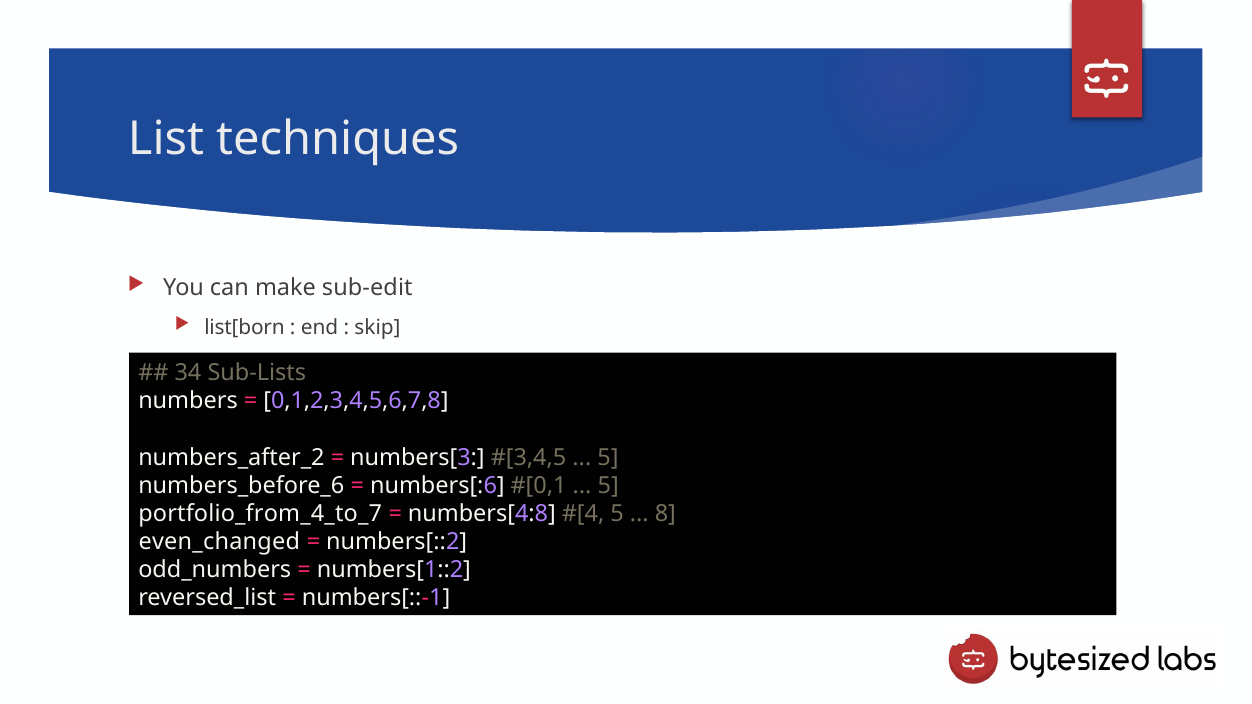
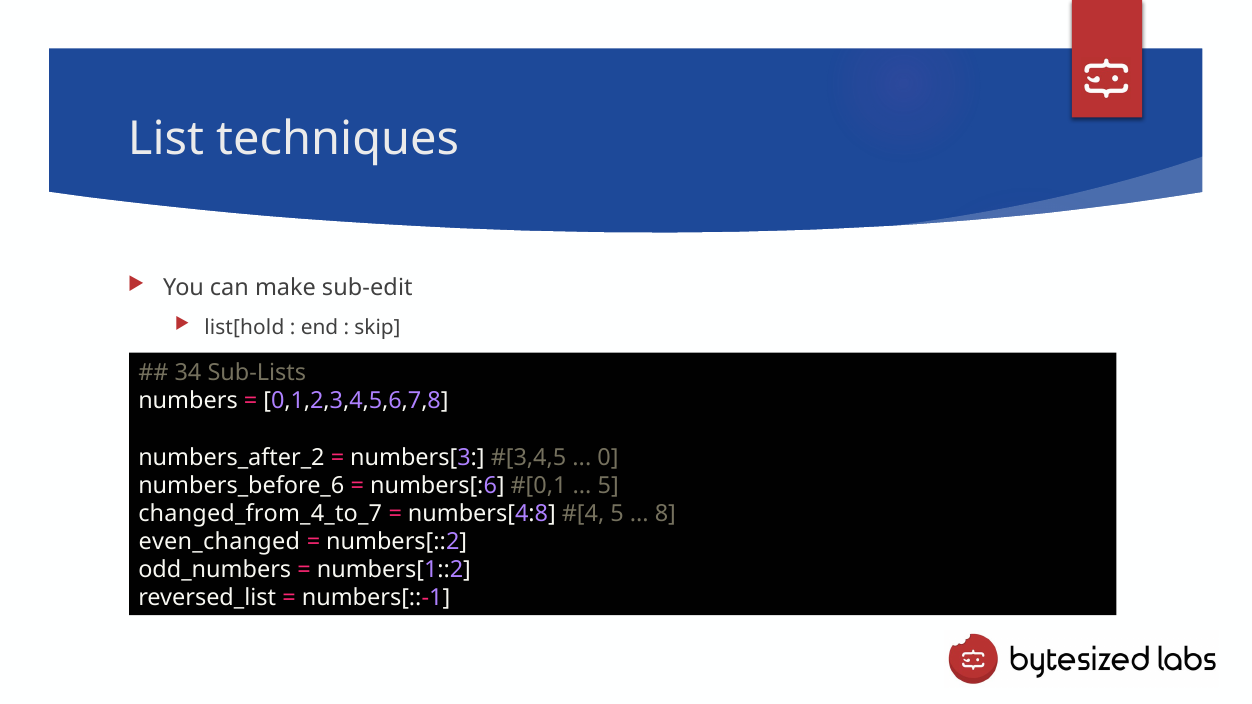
list[born: list[born -> list[hold
5 at (608, 457): 5 -> 0
portfolio_from_4_to_7: portfolio_from_4_to_7 -> changed_from_4_to_7
